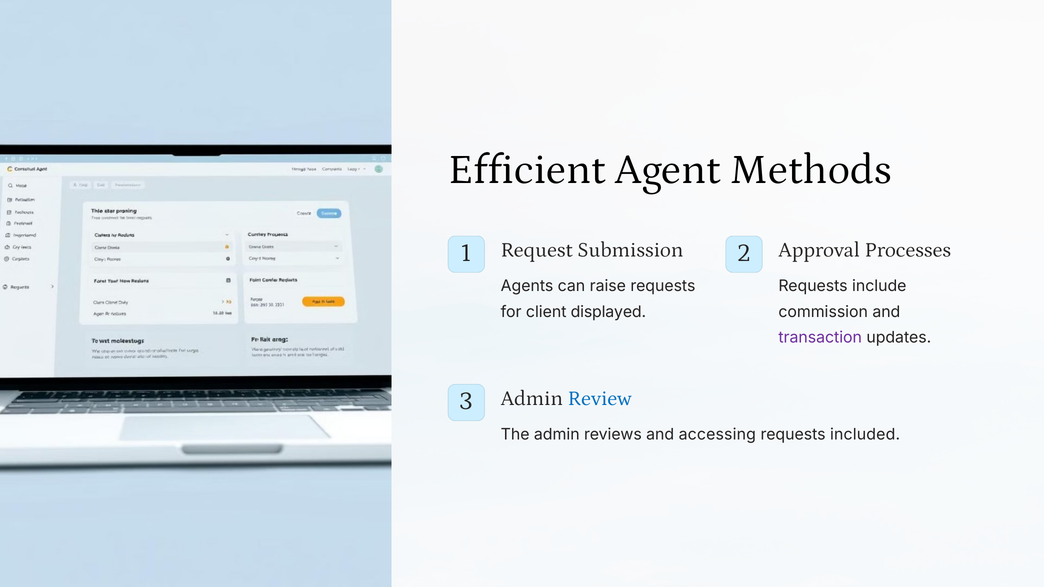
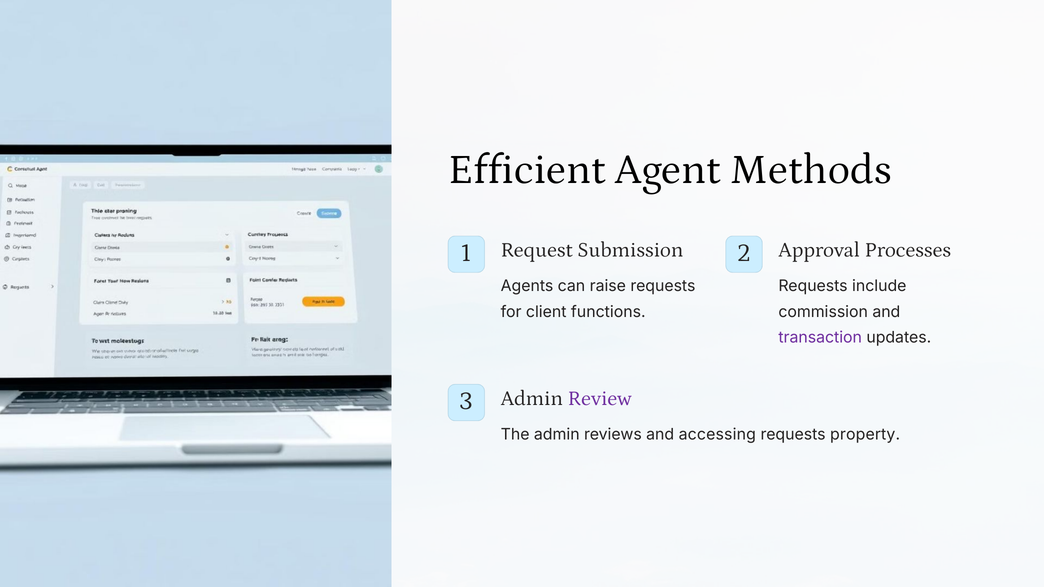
displayed: displayed -> functions
Review colour: blue -> purple
included: included -> property
